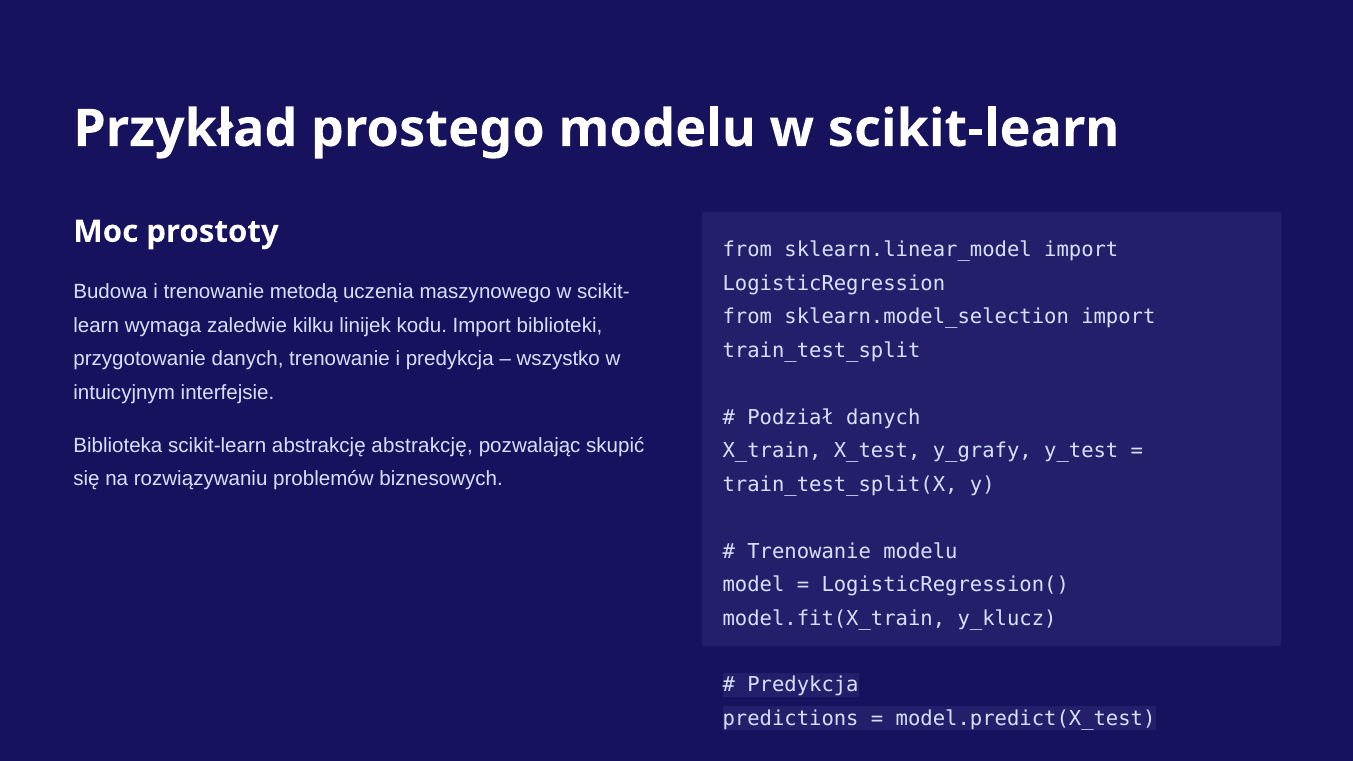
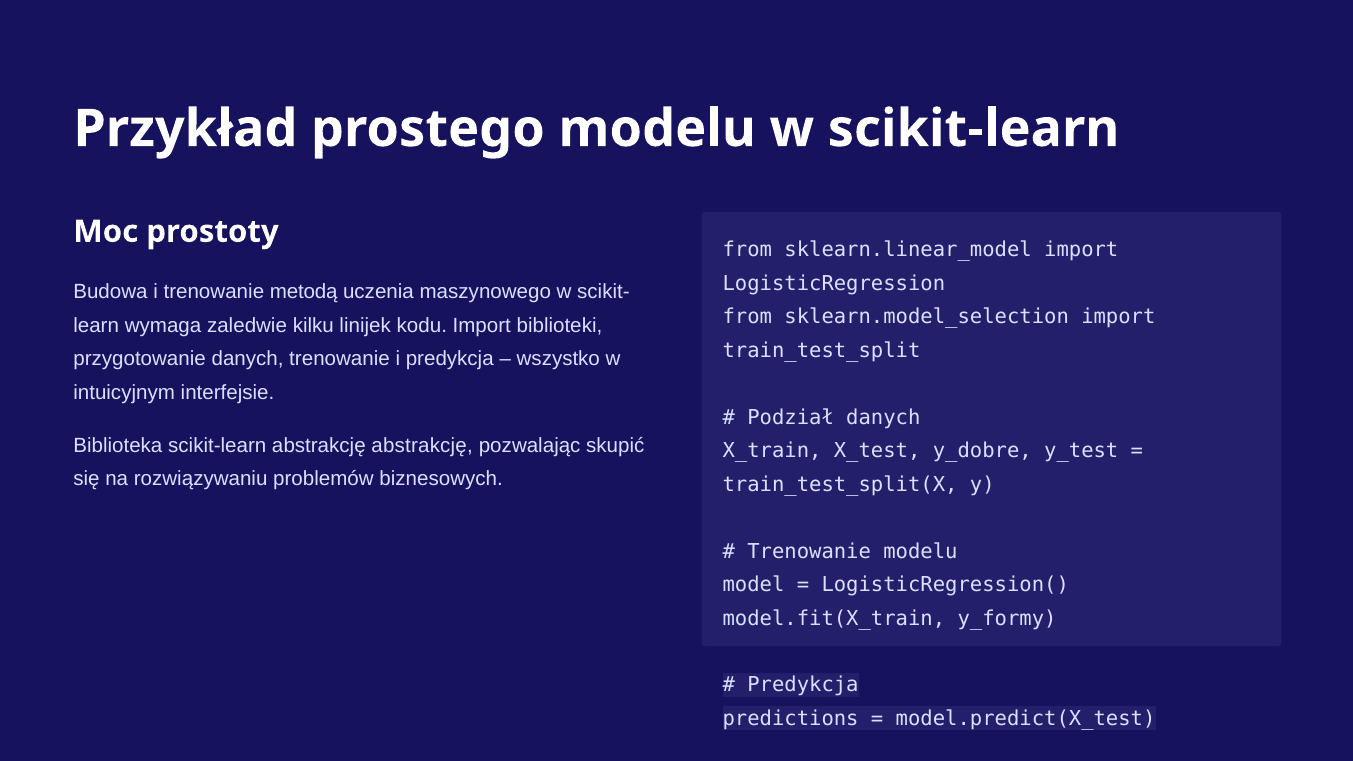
y_grafy: y_grafy -> y_dobre
y_klucz: y_klucz -> y_formy
